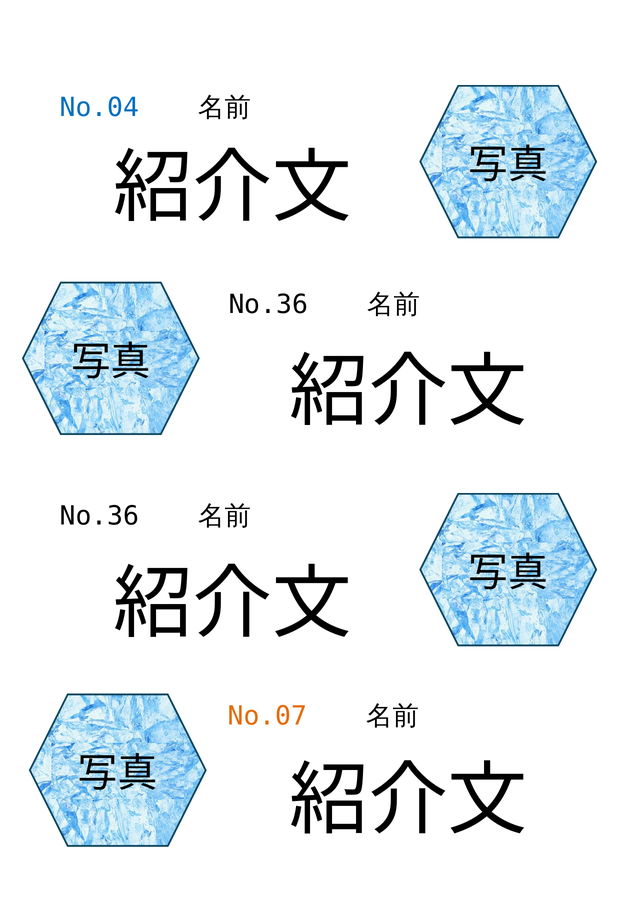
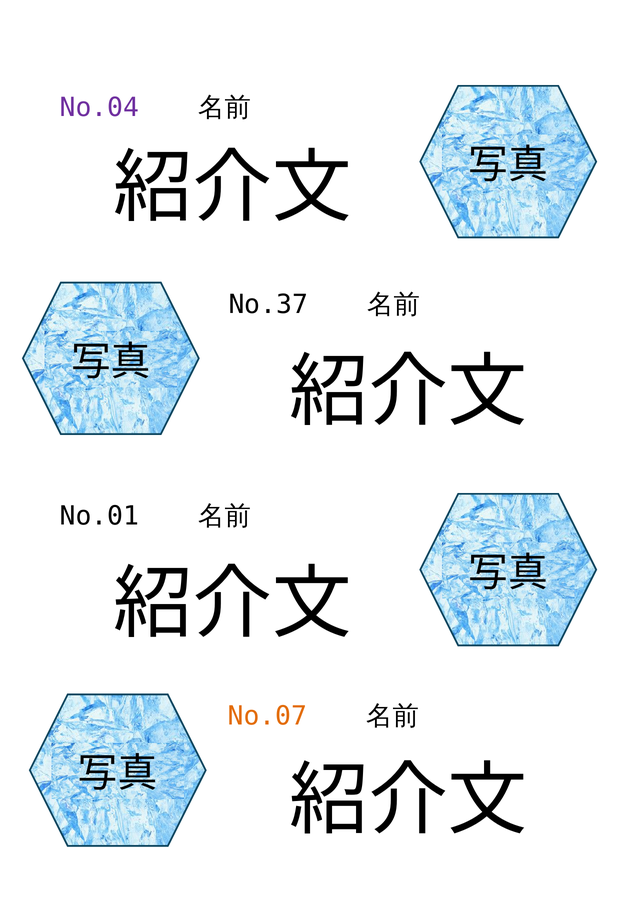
No.04 colour: blue -> purple
No.36 at (268, 305): No.36 -> No.37
No.36 at (99, 516): No.36 -> No.01
